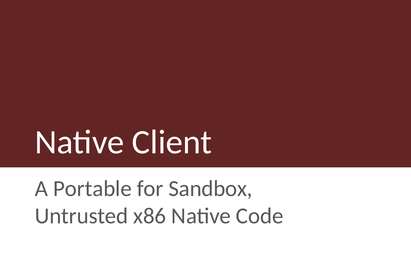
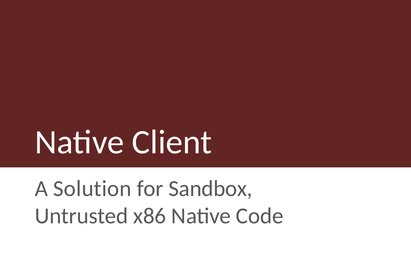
Portable: Portable -> Solution
